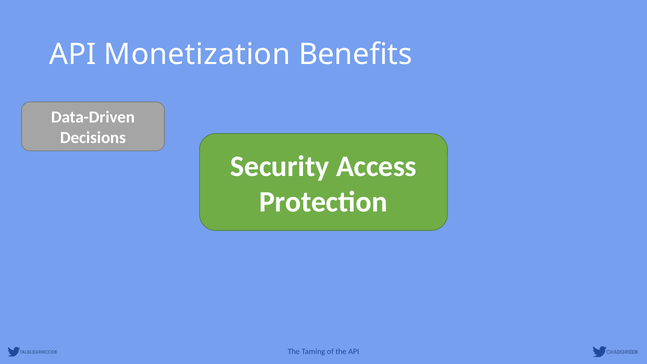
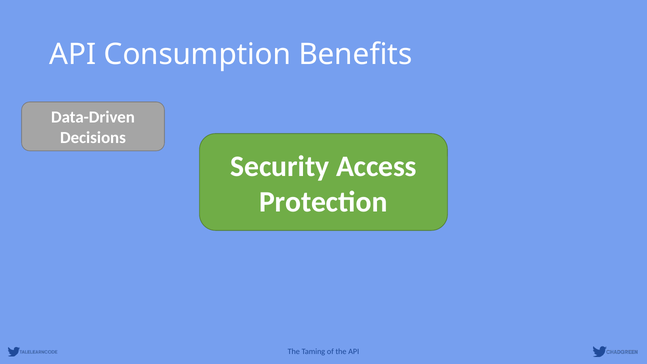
Monetization: Monetization -> Consumption
